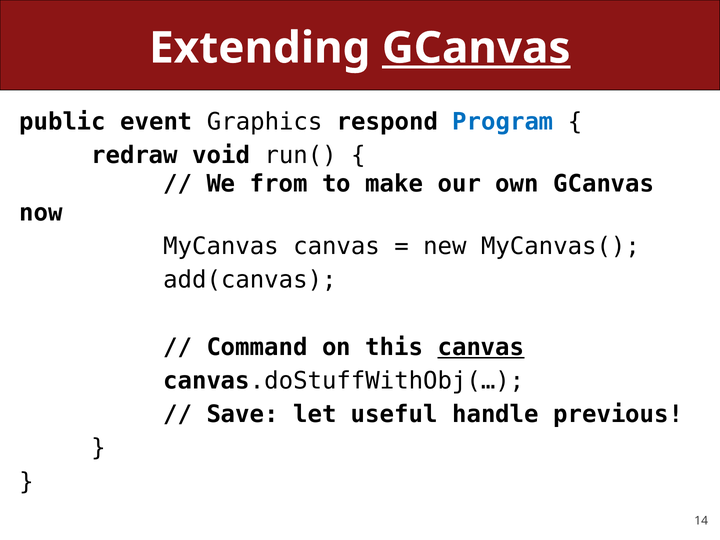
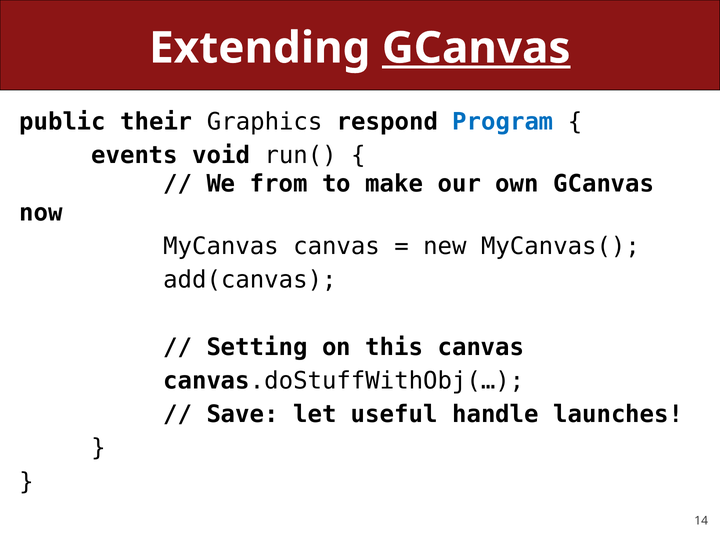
event: event -> their
redraw: redraw -> events
Command: Command -> Setting
canvas at (481, 347) underline: present -> none
previous: previous -> launches
